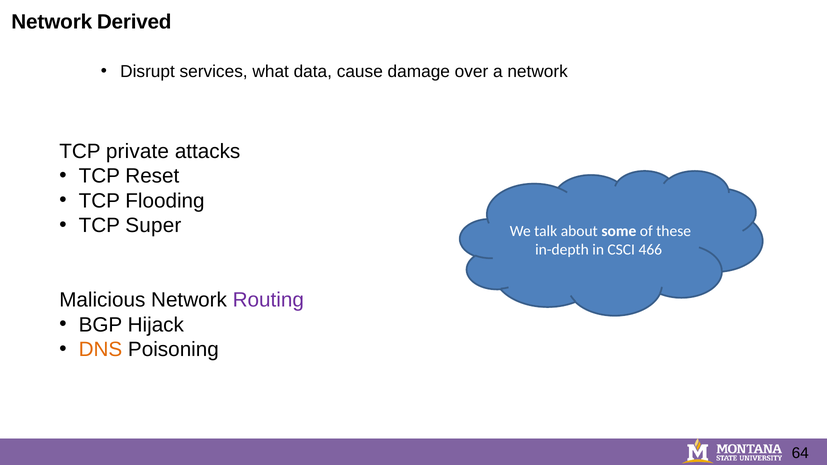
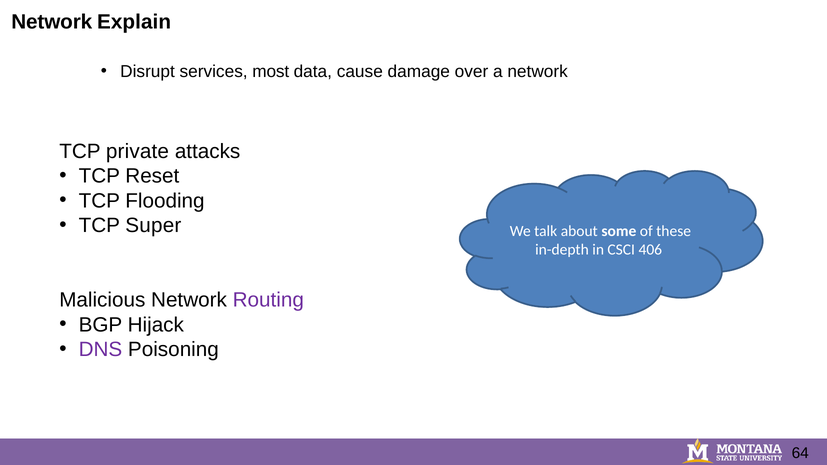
Derived: Derived -> Explain
what: what -> most
466: 466 -> 406
DNS colour: orange -> purple
